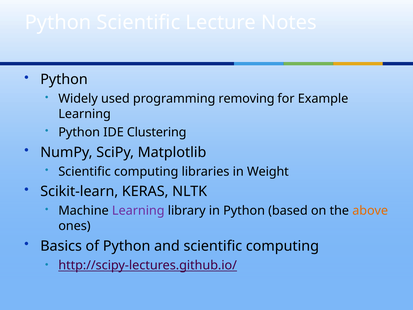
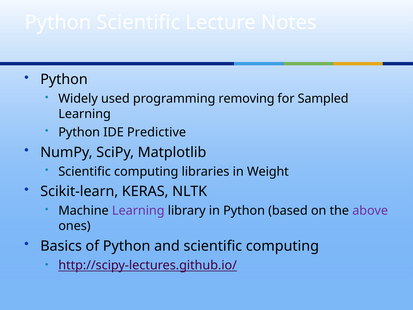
Example: Example -> Sampled
Clustering: Clustering -> Predictive
above colour: orange -> purple
